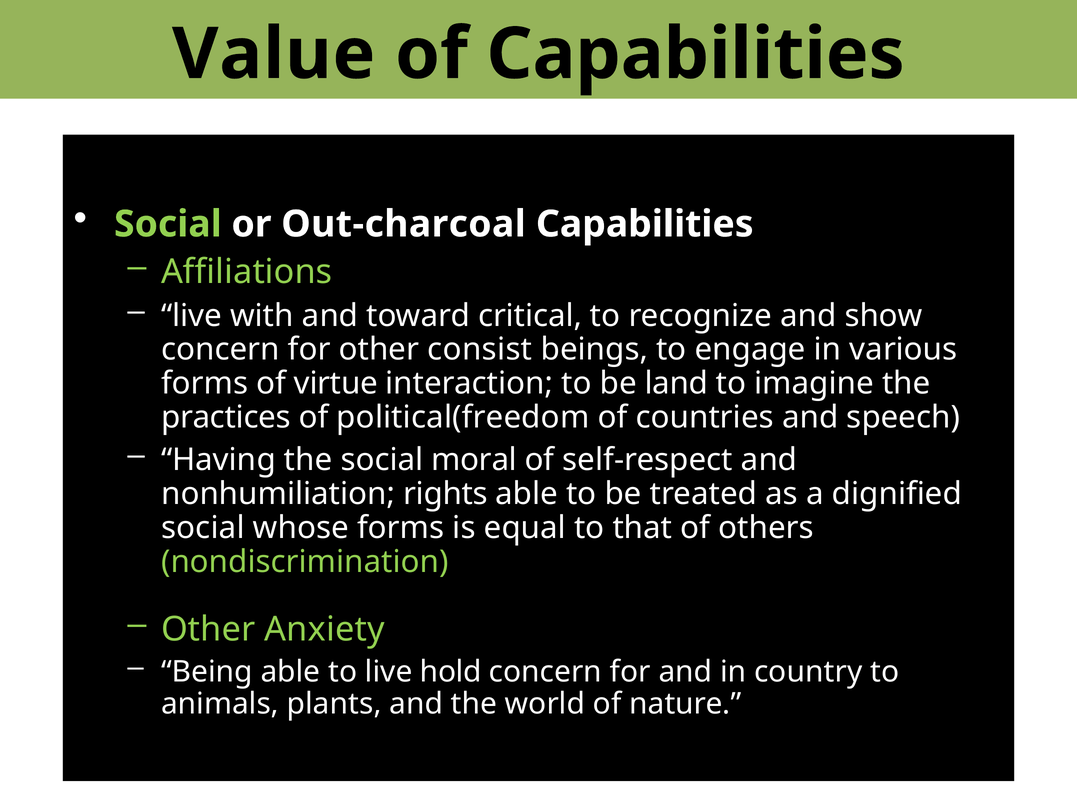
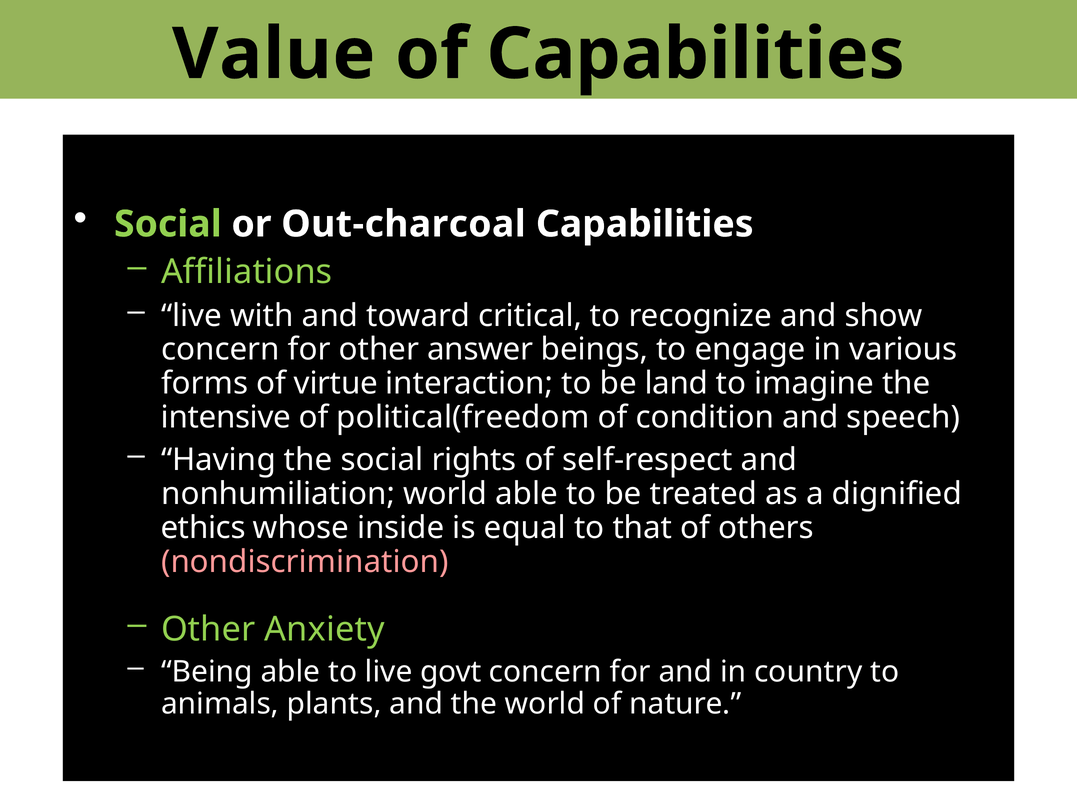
consist: consist -> answer
practices: practices -> intensive
countries: countries -> condition
moral: moral -> rights
nonhumiliation rights: rights -> world
social at (203, 528): social -> ethics
whose forms: forms -> inside
nondiscrimination colour: light green -> pink
hold: hold -> govt
